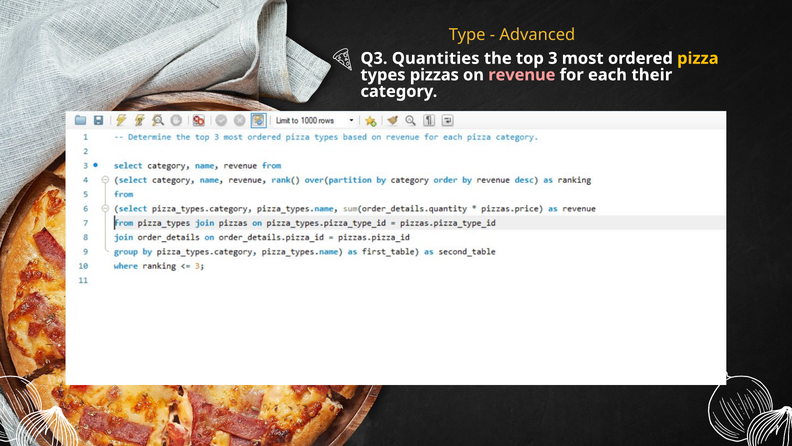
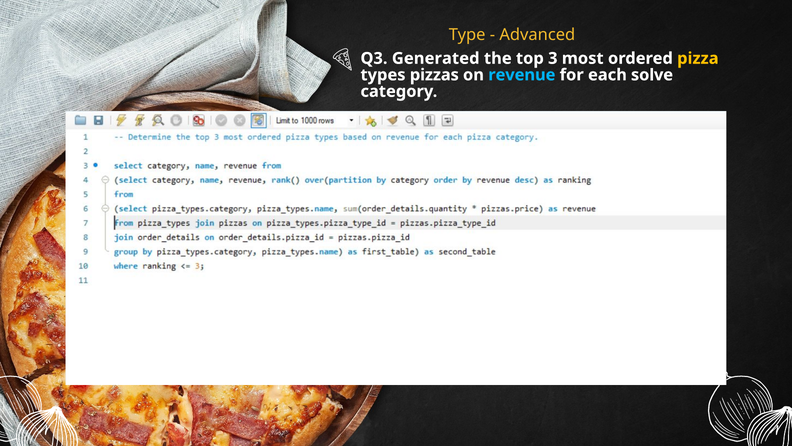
Quantities: Quantities -> Generated
revenue colour: pink -> light blue
their: their -> solve
